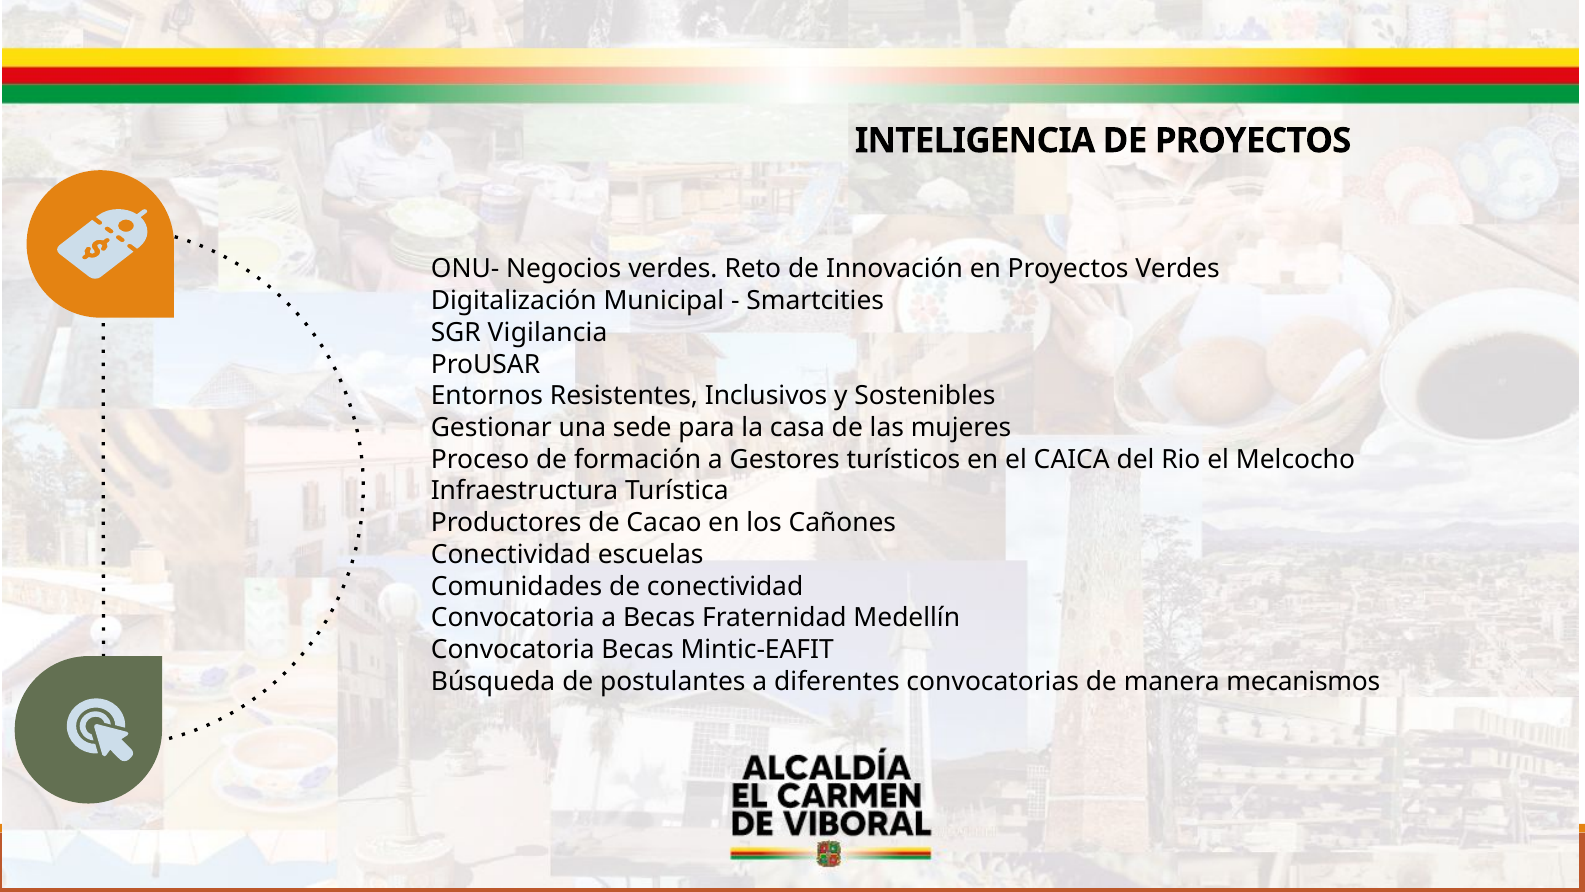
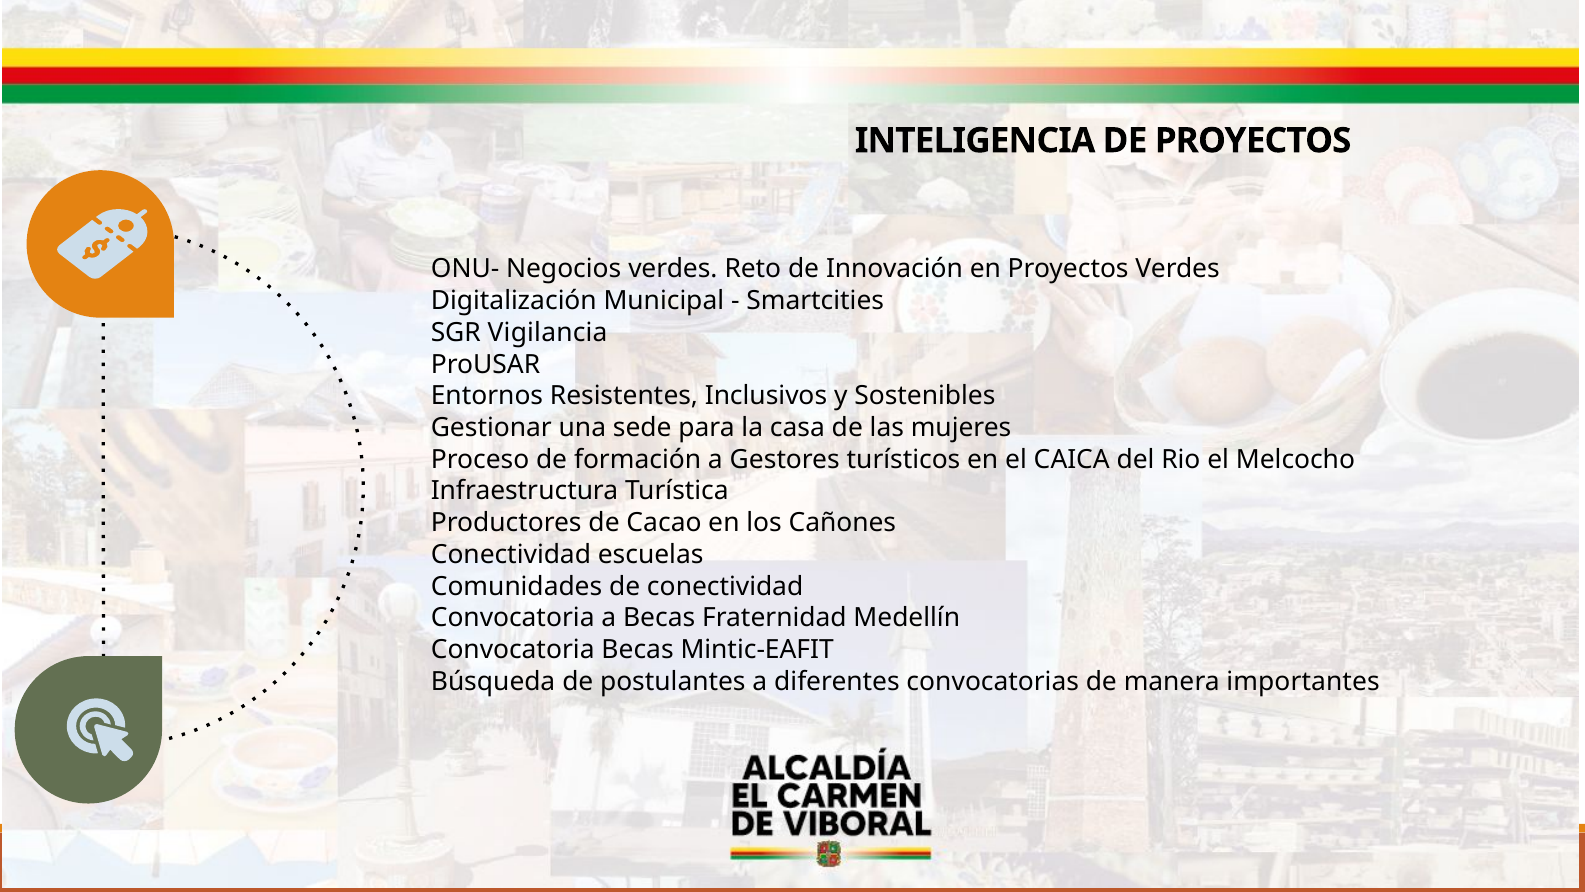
mecanismos: mecanismos -> importantes
